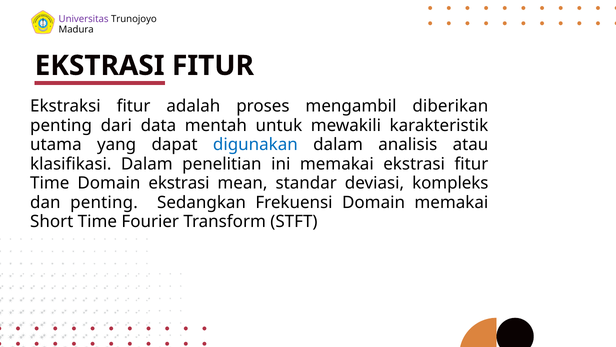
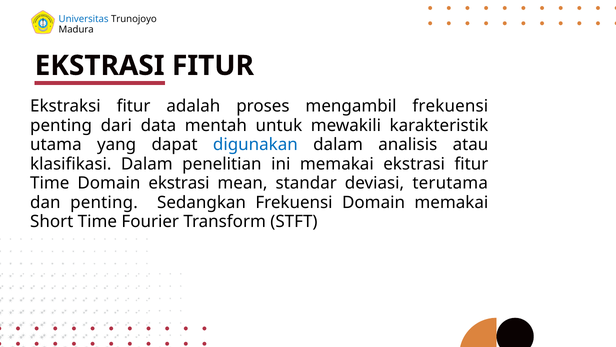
Universitas colour: purple -> blue
mengambil diberikan: diberikan -> frekuensi
kompleks: kompleks -> terutama
